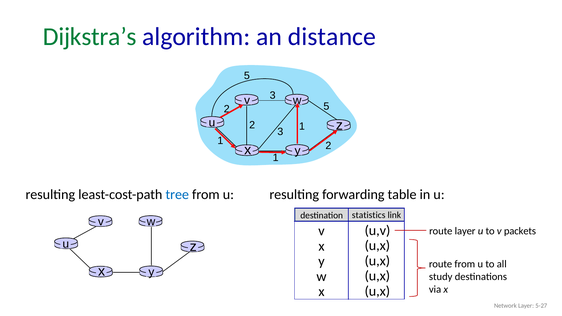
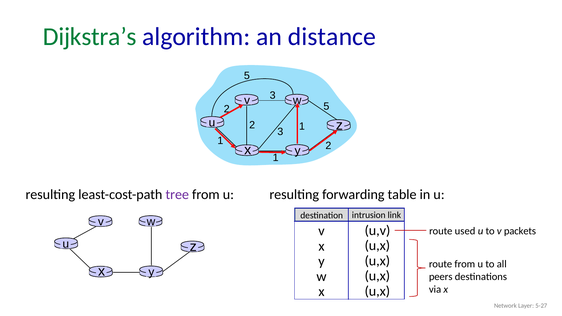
tree colour: blue -> purple
statistics: statistics -> intrusion
route layer: layer -> used
study: study -> peers
